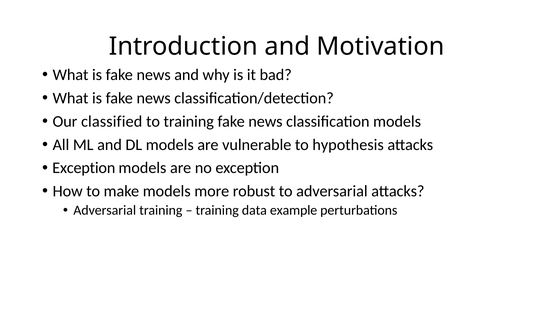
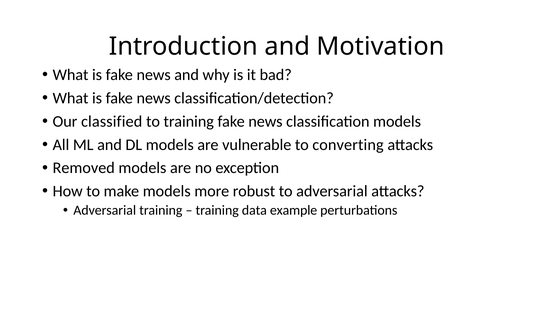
hypothesis: hypothesis -> converting
Exception at (84, 168): Exception -> Removed
